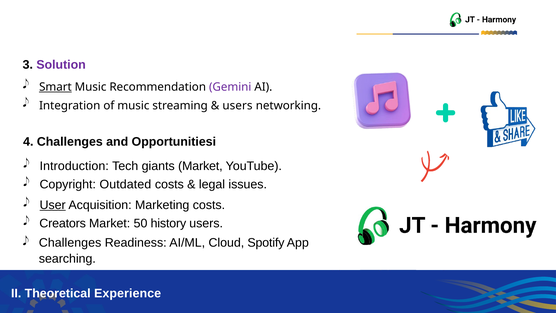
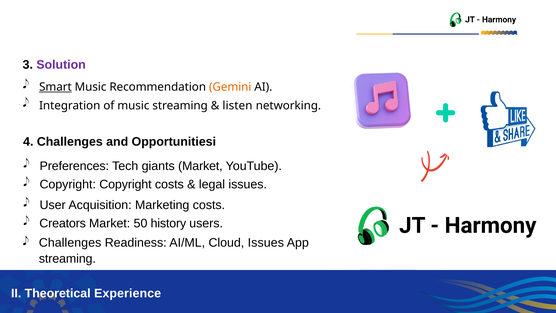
Gemini colour: purple -> orange
users at (237, 106): users -> listen
Introduction: Introduction -> Preferences
Copyright Outdated: Outdated -> Copyright
User underline: present -> none
Cloud Spotify: Spotify -> Issues
searching at (67, 259): searching -> streaming
